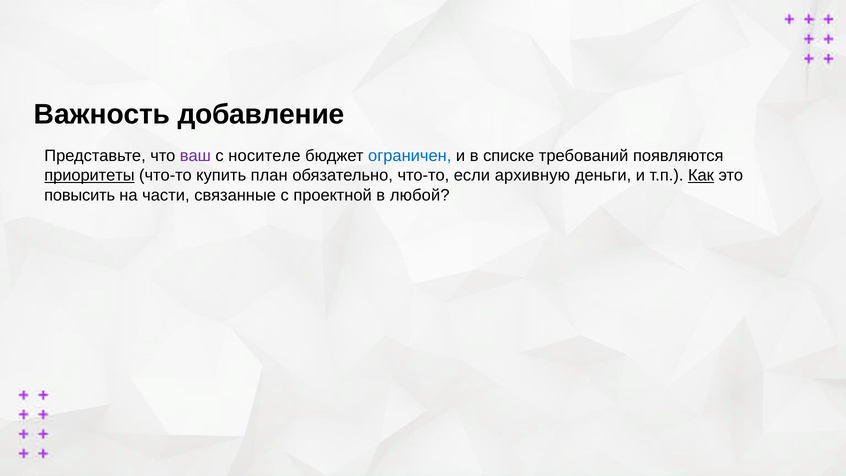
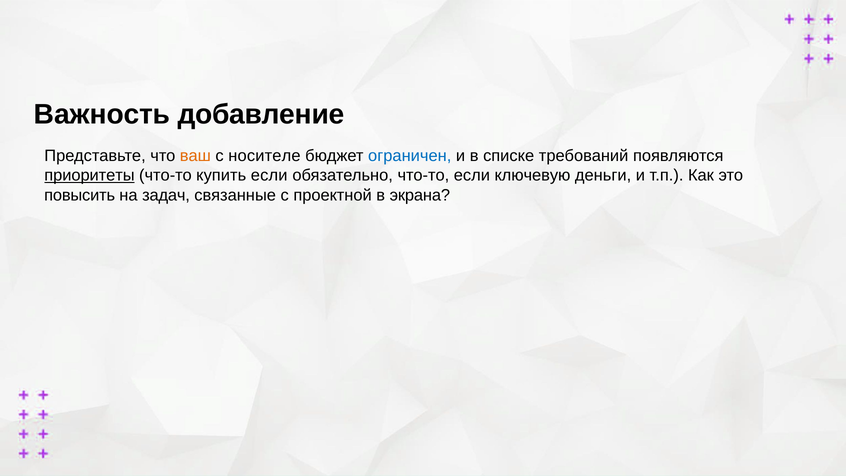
ваш colour: purple -> orange
купить план: план -> если
архивную: архивную -> ключевую
Как underline: present -> none
части: части -> задач
любой: любой -> экрана
